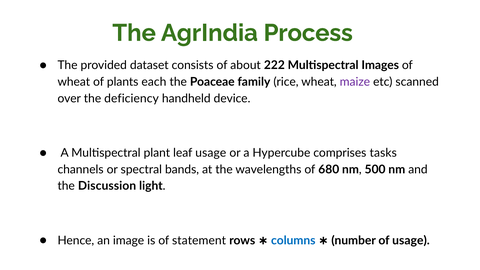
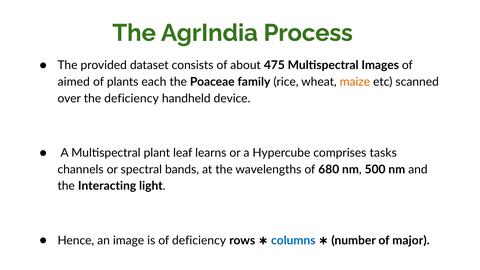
222: 222 -> 475
wheat at (74, 82): wheat -> aimed
maize colour: purple -> orange
leaf usage: usage -> learns
Discussion: Discussion -> Interacting
of statement: statement -> deficiency
of usage: usage -> major
